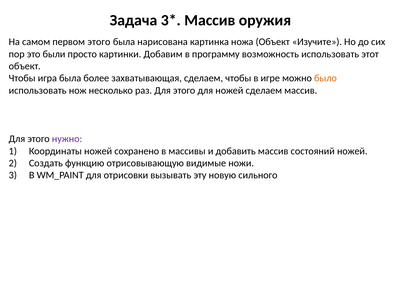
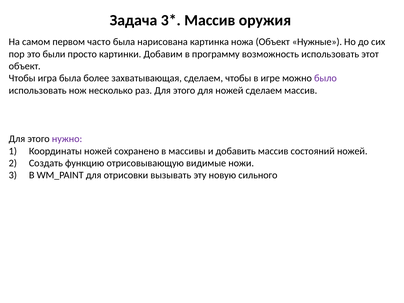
первом этого: этого -> часто
Изучите: Изучите -> Нужные
было colour: orange -> purple
